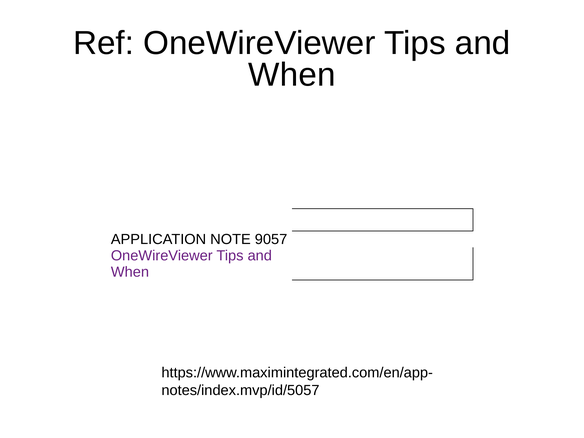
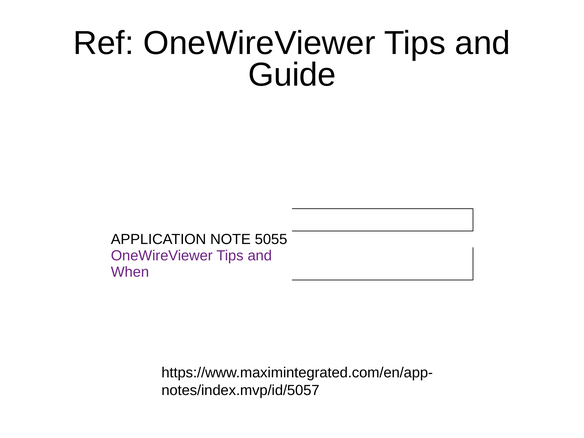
When at (292, 75): When -> Guide
9057: 9057 -> 5055
